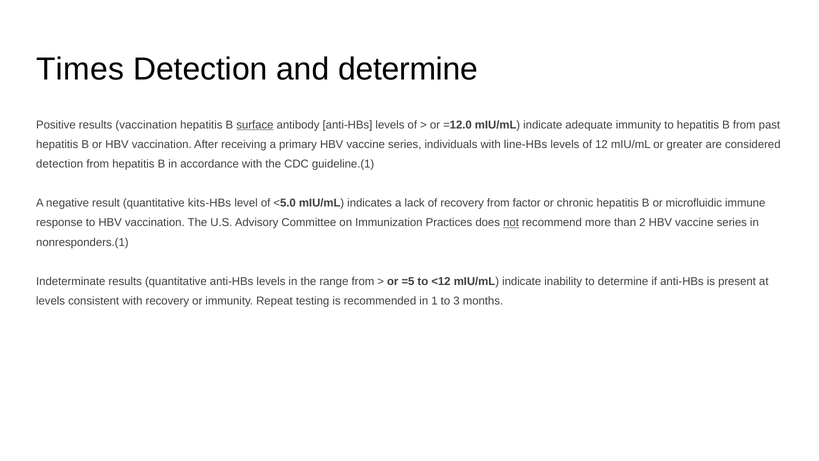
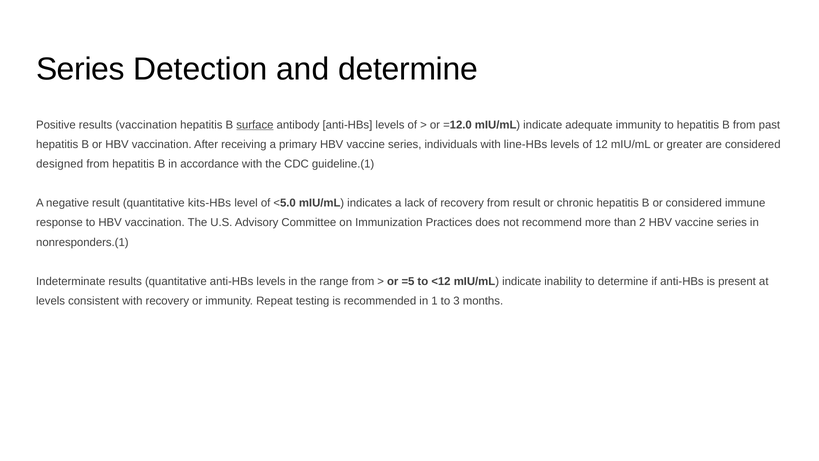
Times at (80, 69): Times -> Series
detection at (60, 164): detection -> designed
from factor: factor -> result
or microfluidic: microfluidic -> considered
not underline: present -> none
